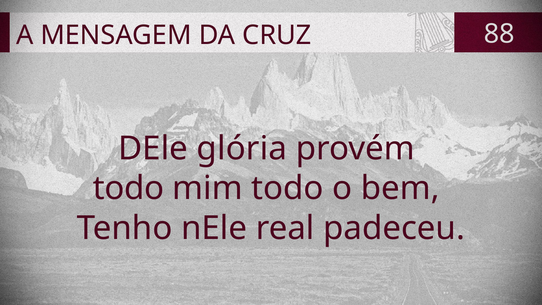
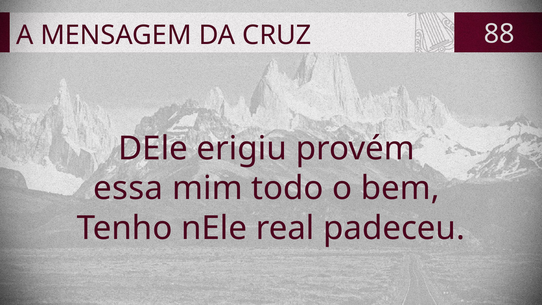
glória: glória -> erigiu
todo at (129, 188): todo -> essa
